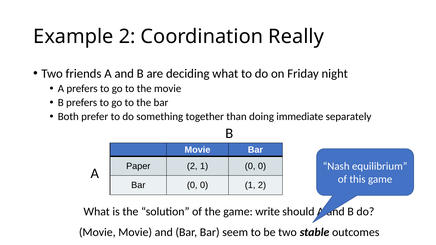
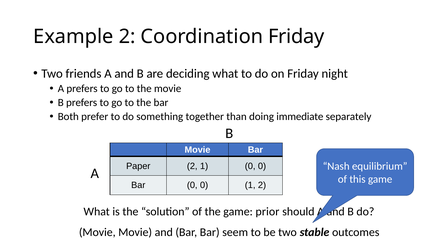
Coordination Really: Really -> Friday
write: write -> prior
